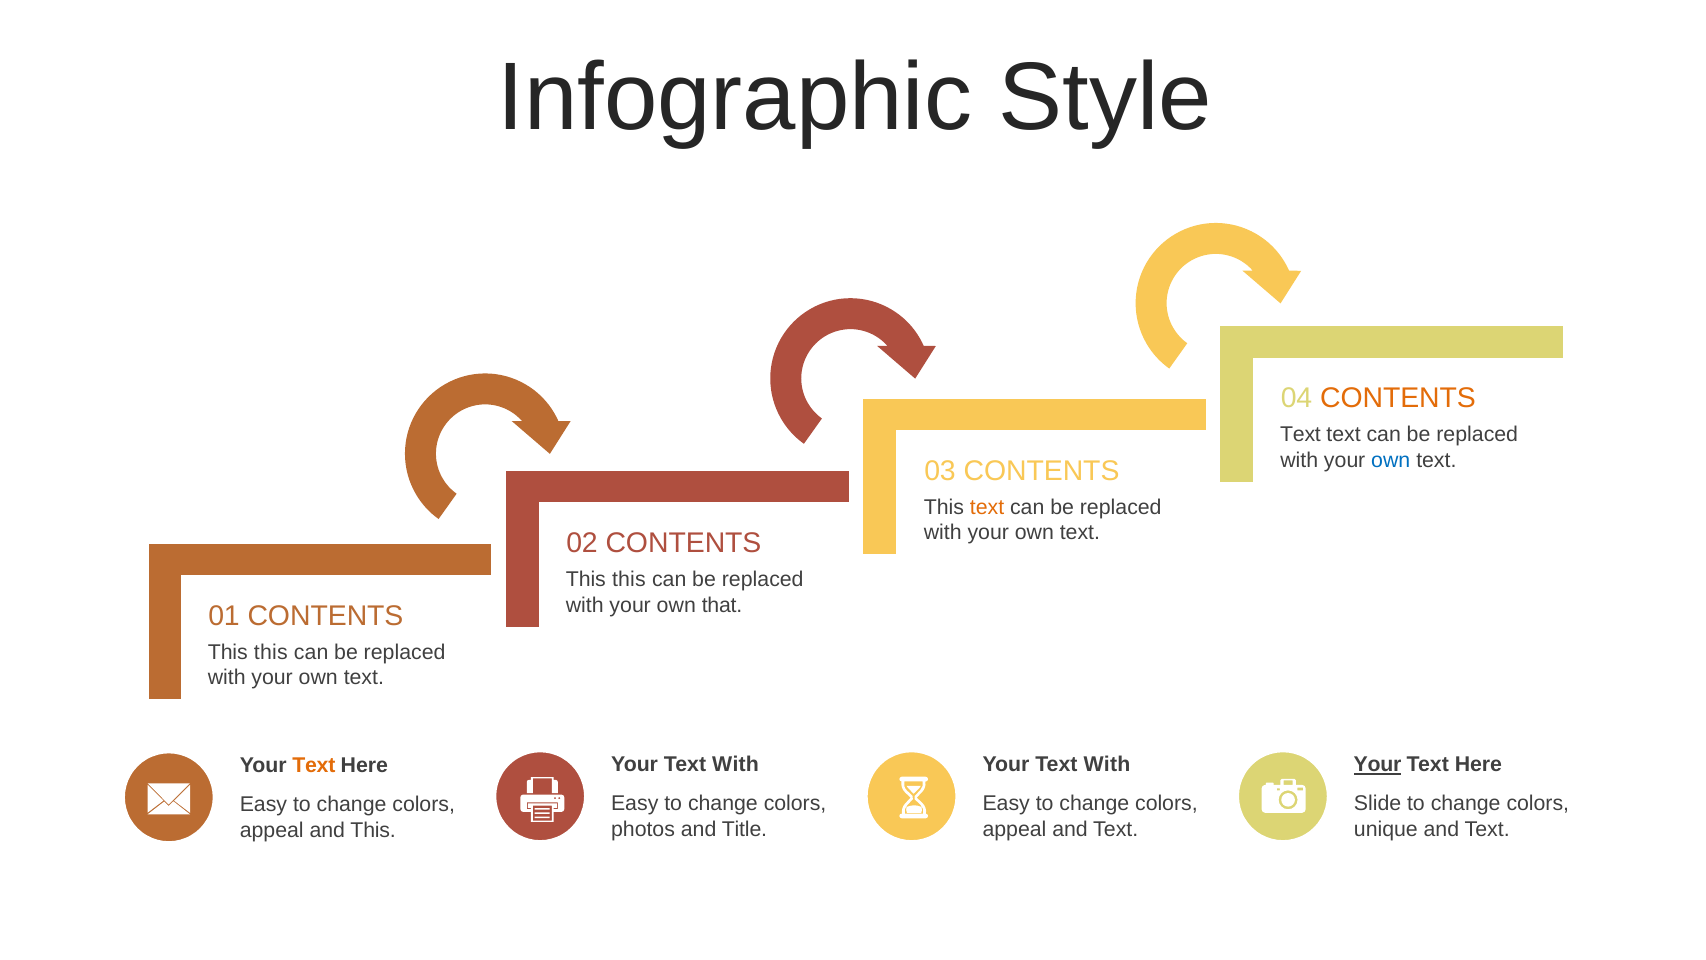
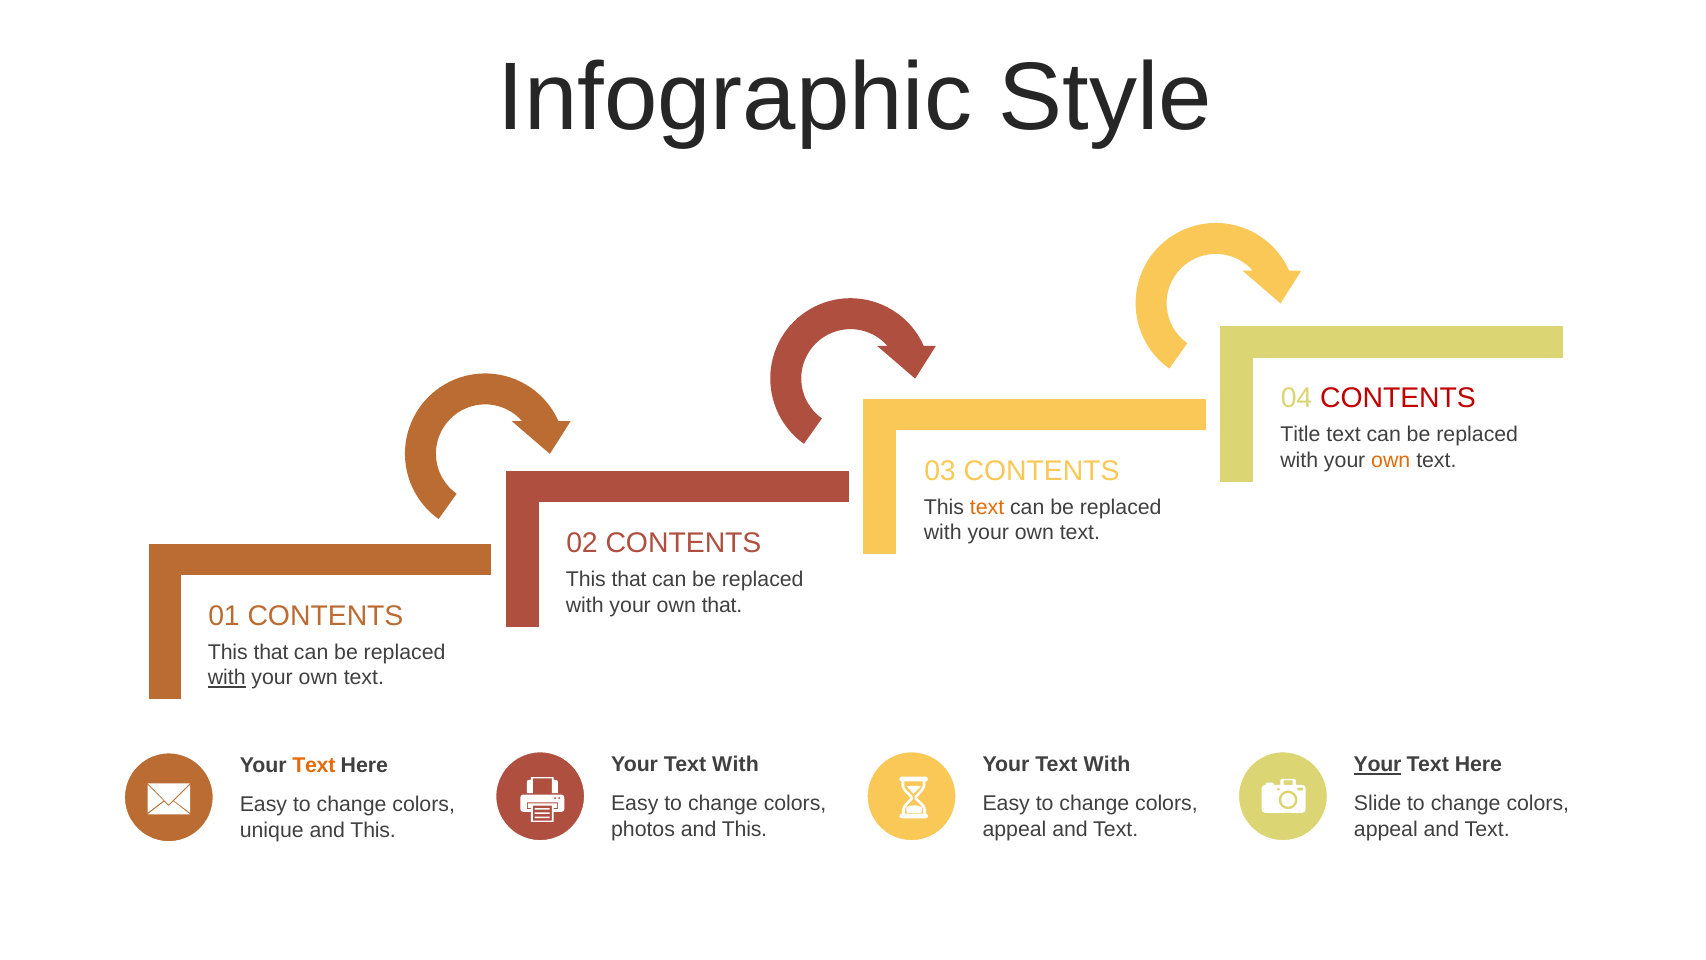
CONTENTS at (1398, 398) colour: orange -> red
Text at (1300, 435): Text -> Title
own at (1391, 460) colour: blue -> orange
this at (629, 580): this -> that
this at (271, 652): this -> that
with at (227, 677) underline: none -> present
photos and Title: Title -> This
unique at (1386, 829): unique -> appeal
appeal at (272, 830): appeal -> unique
